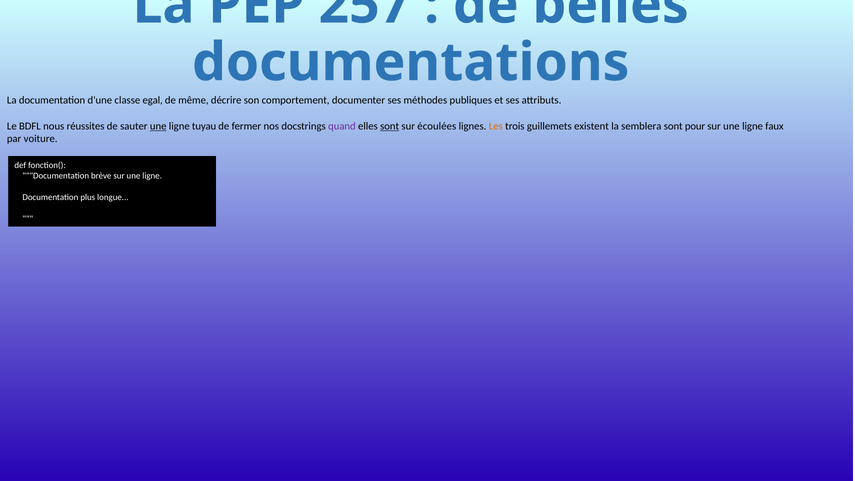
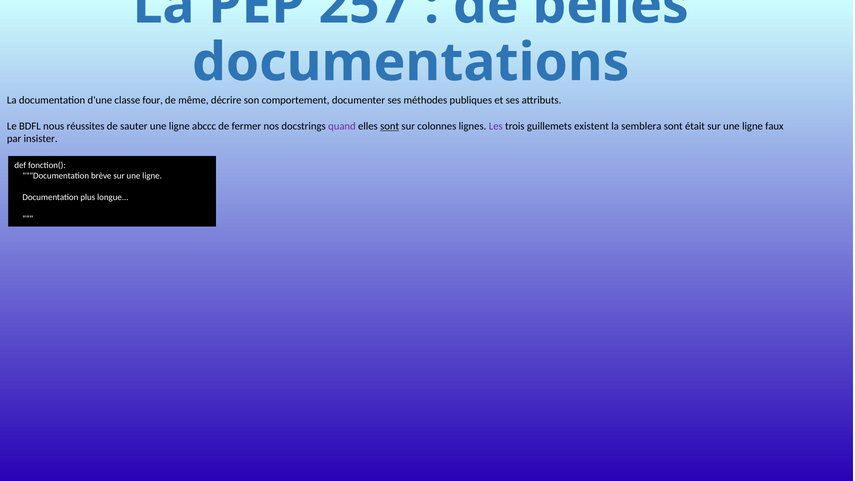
egal: egal -> four
une at (158, 126) underline: present -> none
tuyau: tuyau -> abccc
écoulées: écoulées -> colonnes
Les colour: orange -> purple
pour: pour -> était
voiture: voiture -> insister
